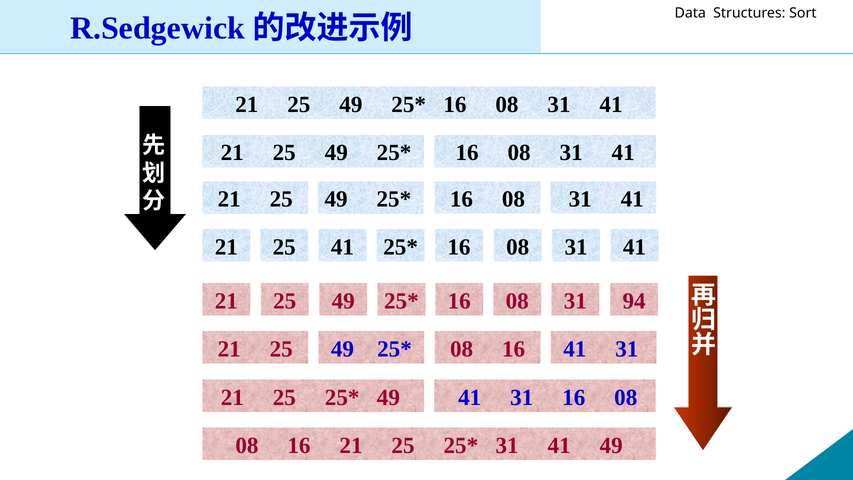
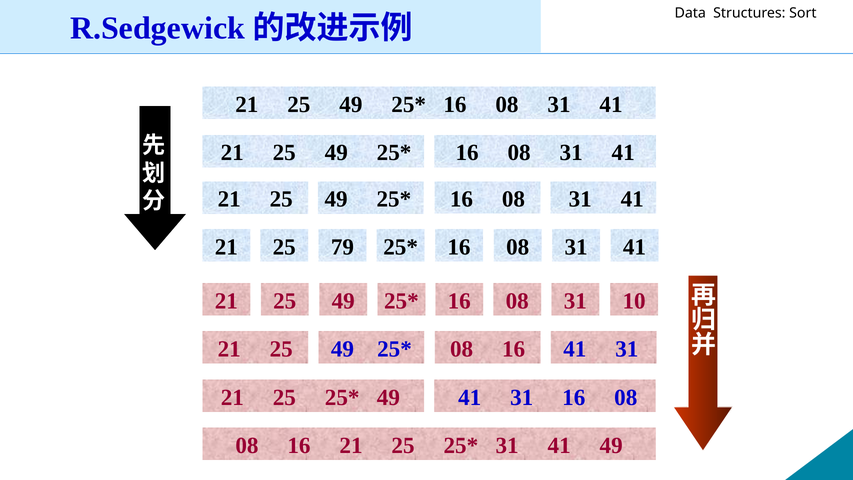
41 at (342, 247): 41 -> 79
94: 94 -> 10
